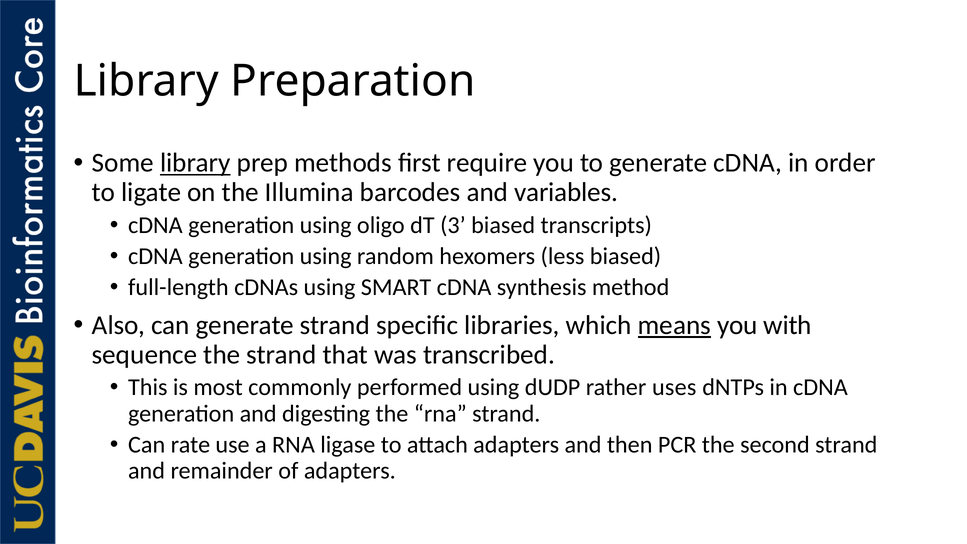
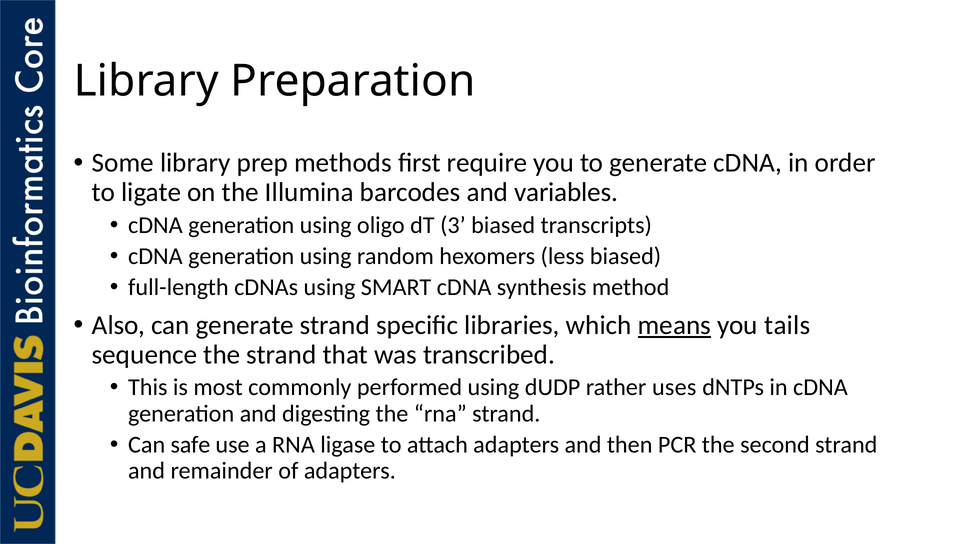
library at (195, 163) underline: present -> none
with: with -> tails
rate: rate -> safe
